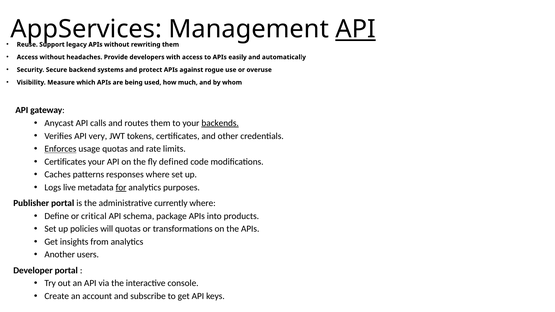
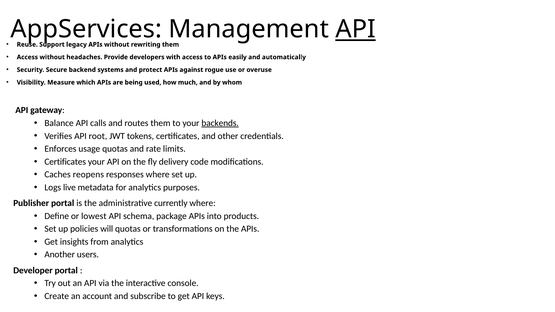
Anycast: Anycast -> Balance
very: very -> root
Enforces underline: present -> none
defined: defined -> delivery
patterns: patterns -> reopens
for underline: present -> none
critical: critical -> lowest
